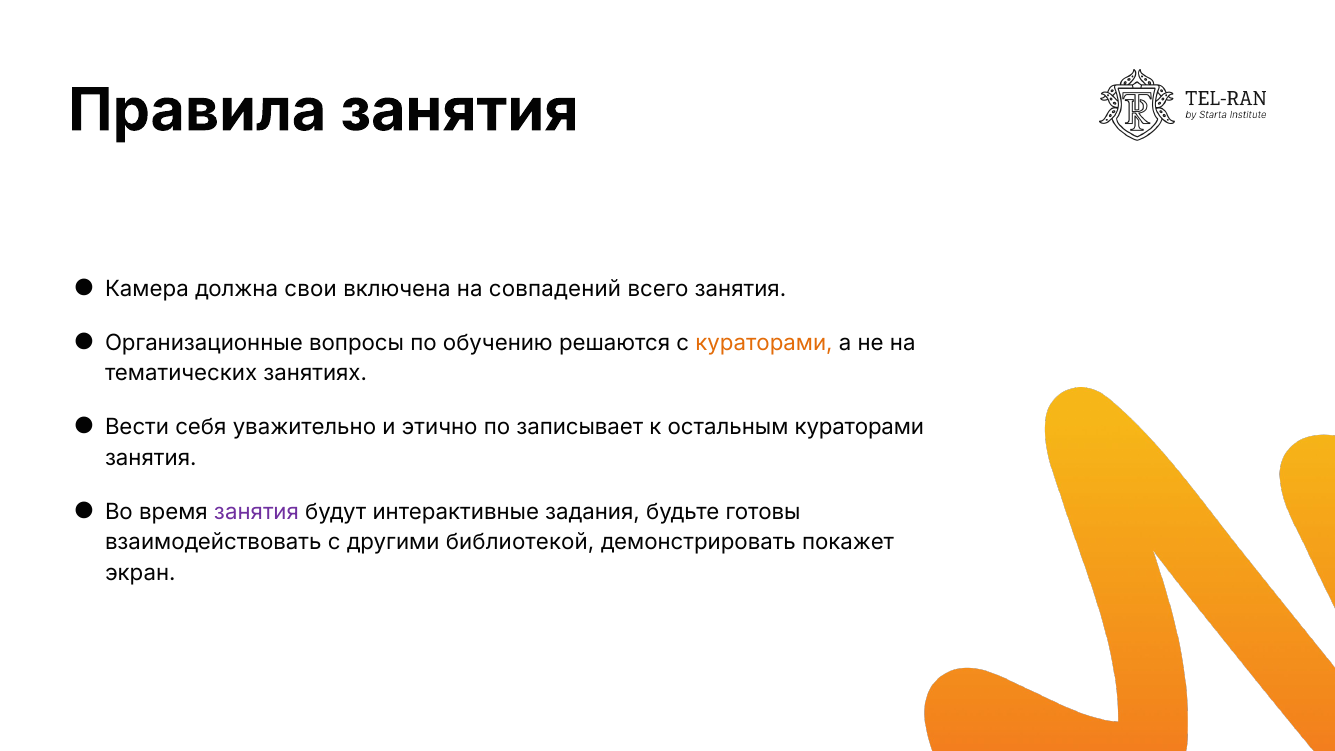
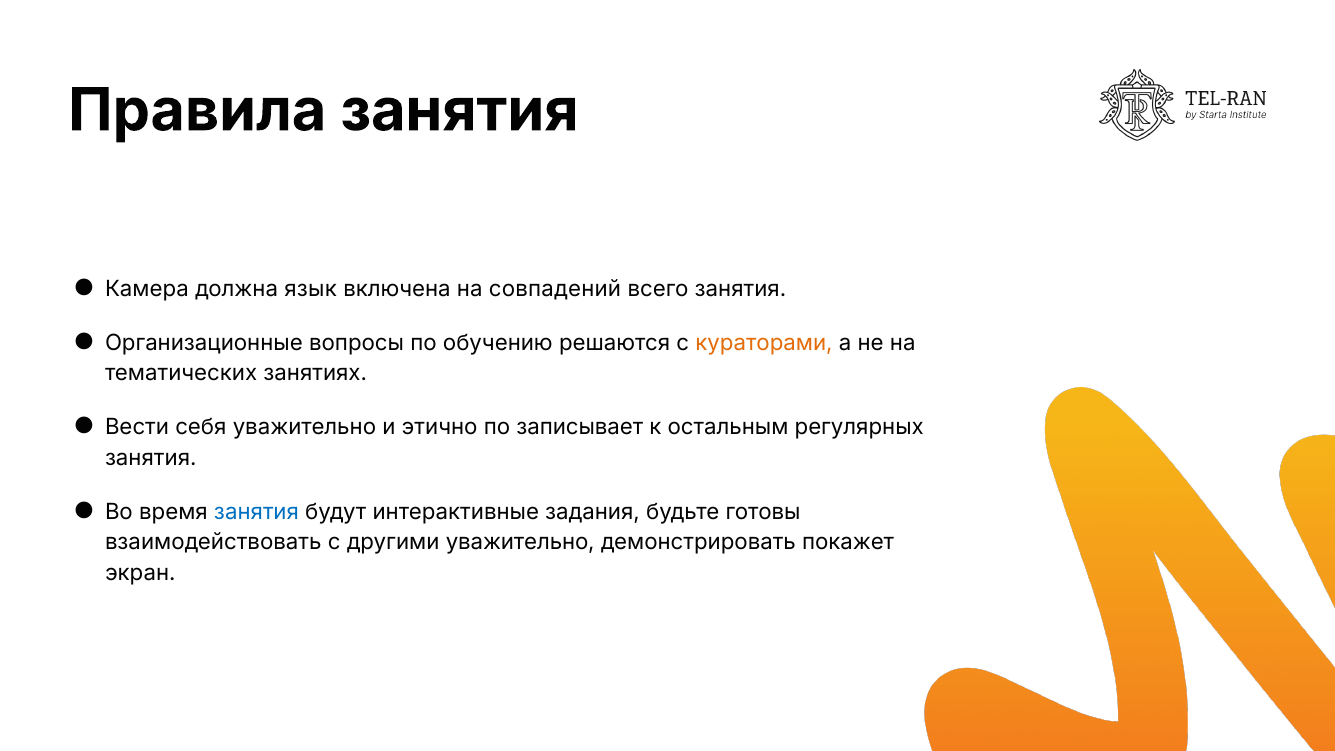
свои: свои -> язык
остальным кураторами: кураторами -> регулярных
занятия at (256, 512) colour: purple -> blue
другими библиотекой: библиотекой -> уважительно
